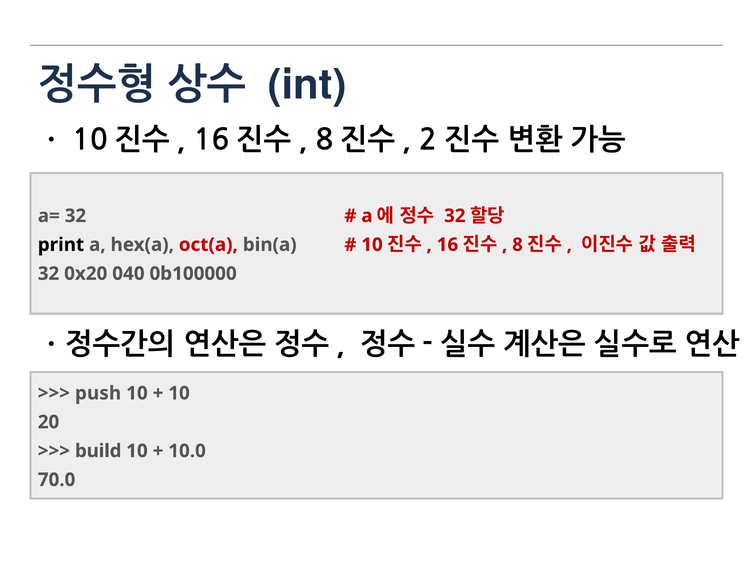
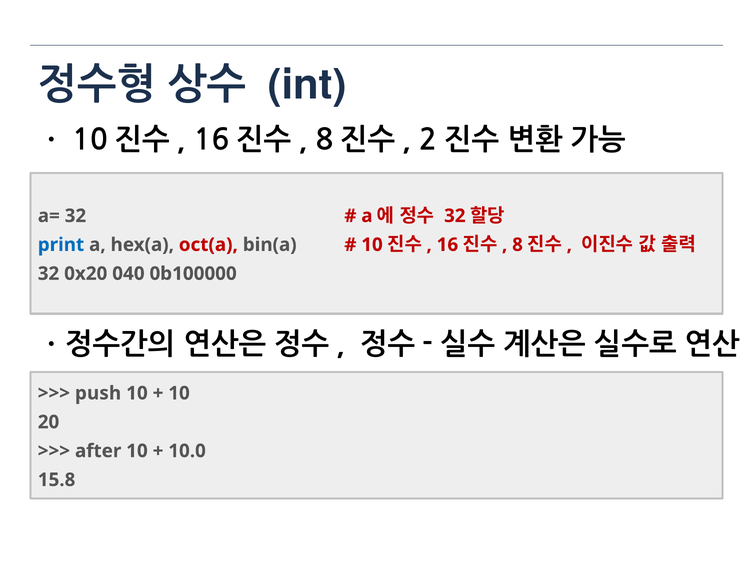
print colour: black -> blue
build: build -> after
70.0: 70.0 -> 15.8
